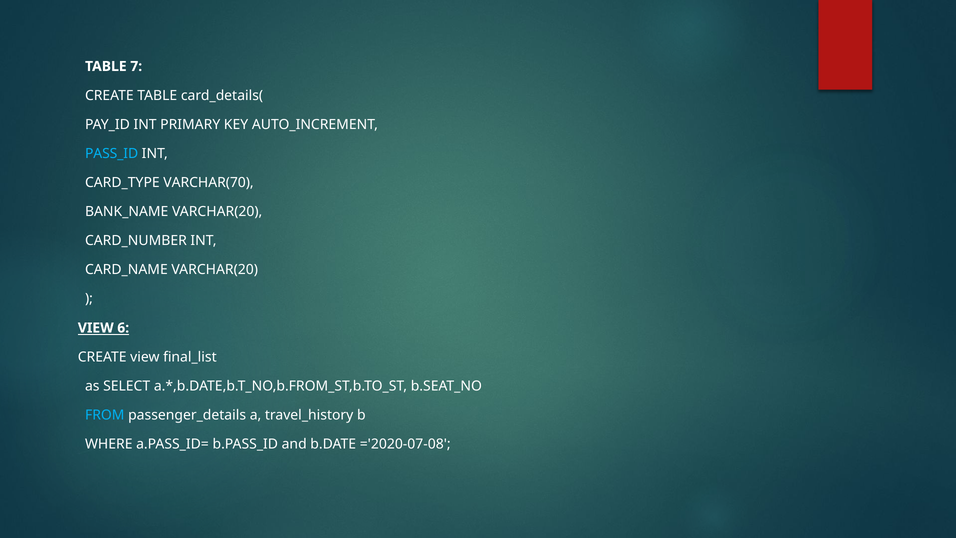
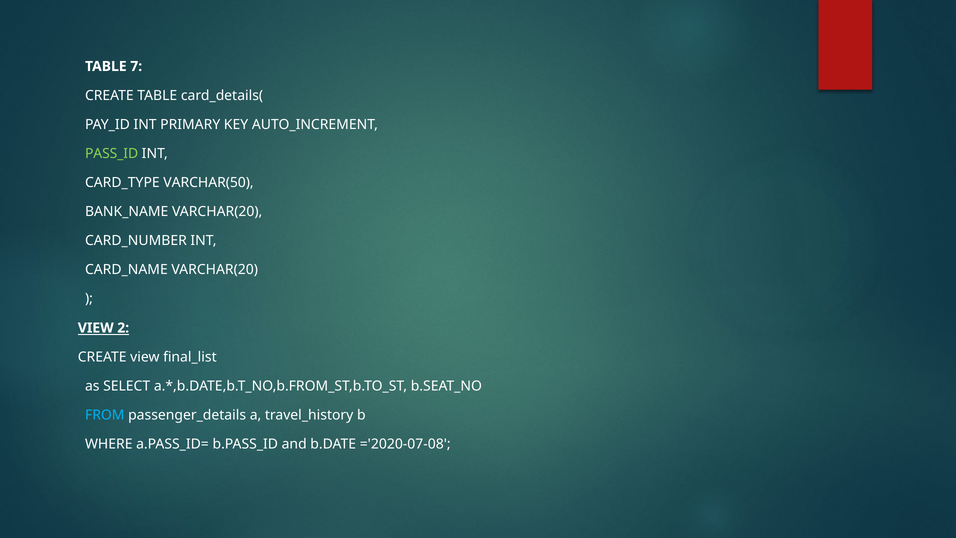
PASS_ID colour: light blue -> light green
VARCHAR(70: VARCHAR(70 -> VARCHAR(50
6: 6 -> 2
